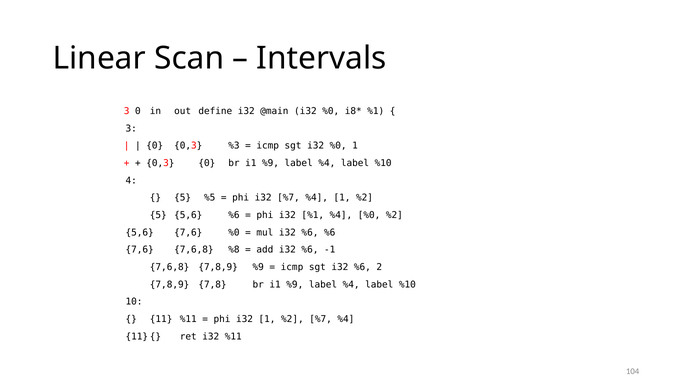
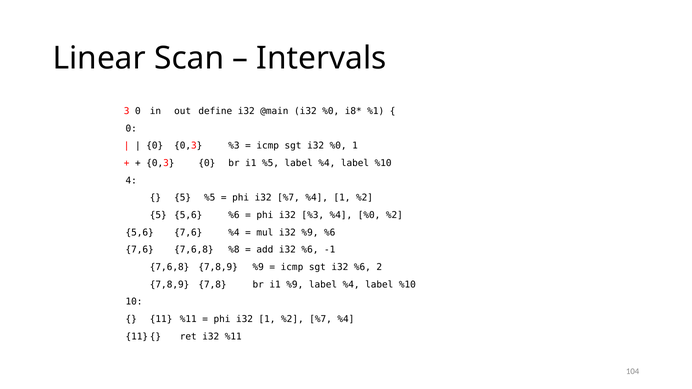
3 at (131, 129): 3 -> 0
0 br i1 %9: %9 -> %5
i32 %1: %1 -> %3
7,6 %0: %0 -> %4
mul i32 %6: %6 -> %9
